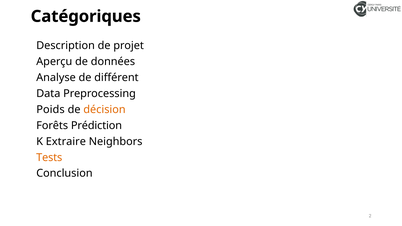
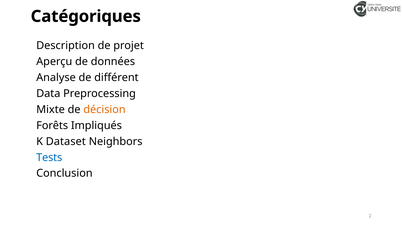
Poids: Poids -> Mixte
Prédiction: Prédiction -> Impliqués
Extraire: Extraire -> Dataset
Tests colour: orange -> blue
